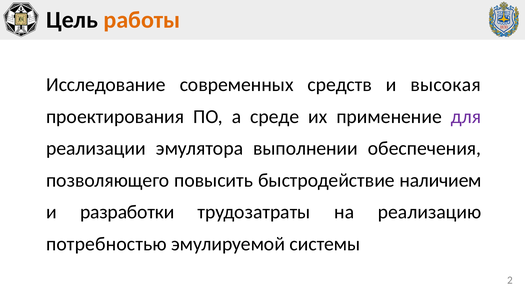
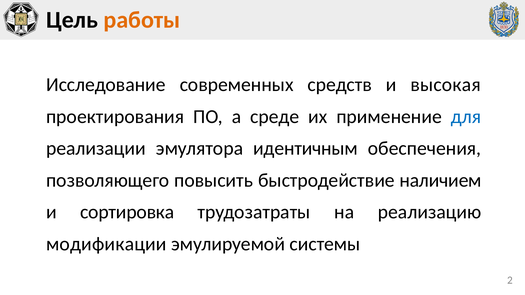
для colour: purple -> blue
выполнении: выполнении -> идентичным
разработки: разработки -> сортировка
потребностью: потребностью -> модификации
